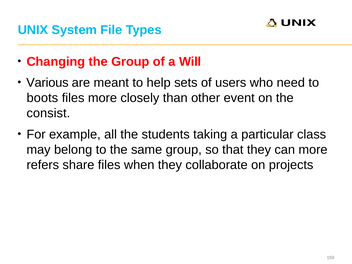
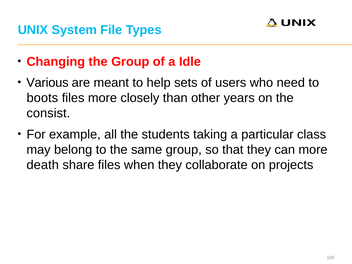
Will: Will -> Idle
event: event -> years
refers: refers -> death
